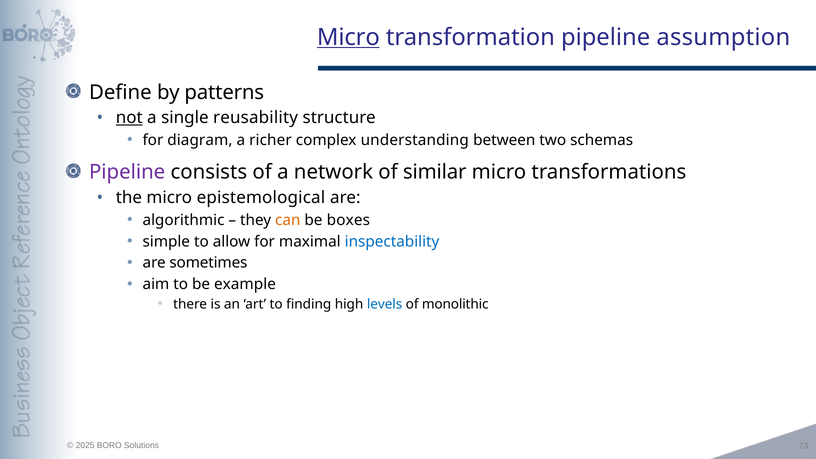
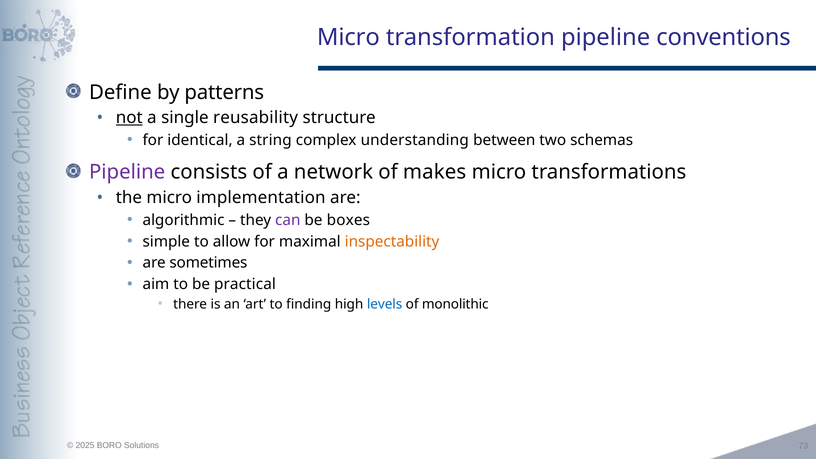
Micro at (348, 37) underline: present -> none
assumption: assumption -> conventions
diagram: diagram -> identical
richer: richer -> string
similar: similar -> makes
epistemological: epistemological -> implementation
can colour: orange -> purple
inspectability colour: blue -> orange
example: example -> practical
